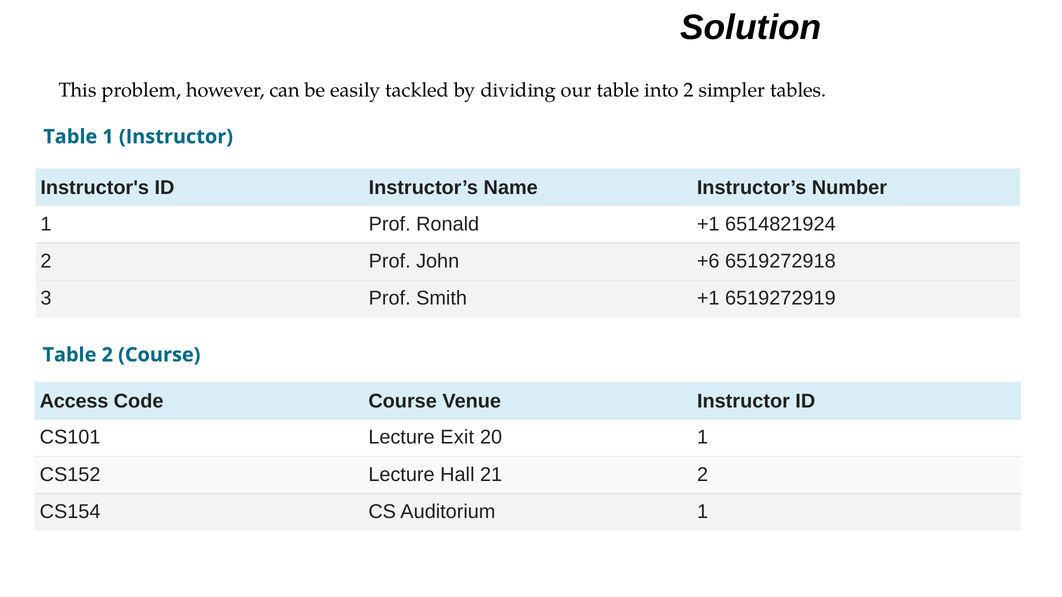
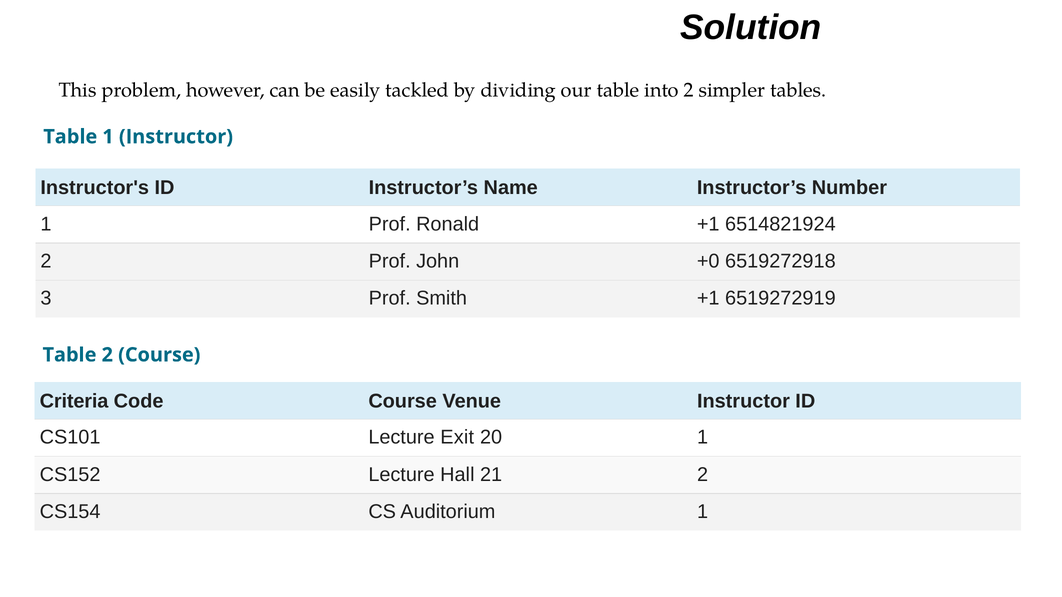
+6: +6 -> +0
Access: Access -> Criteria
